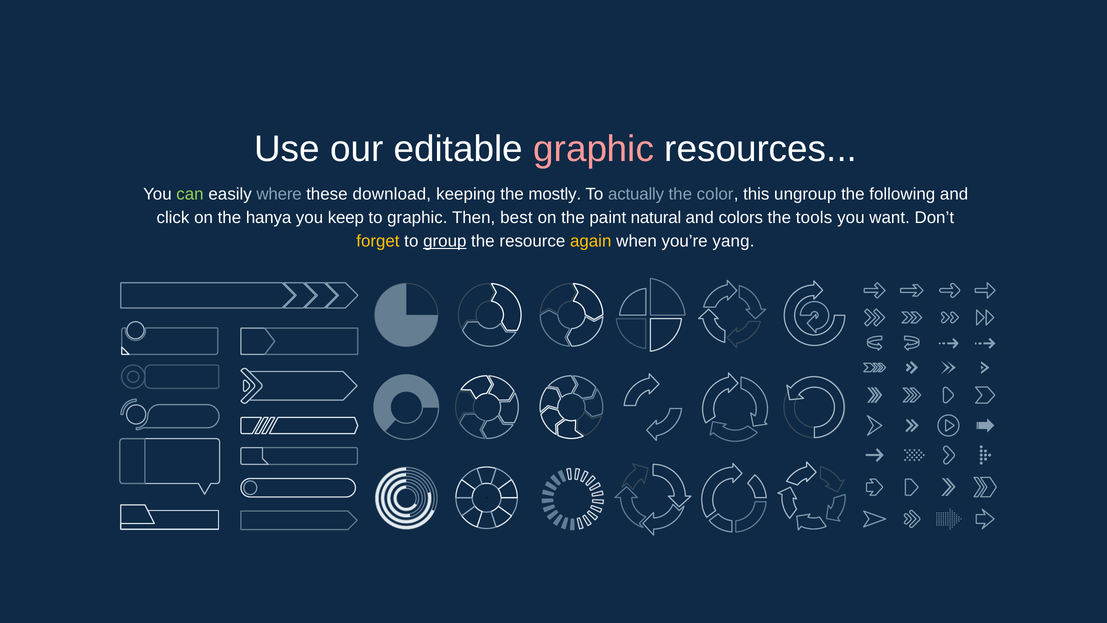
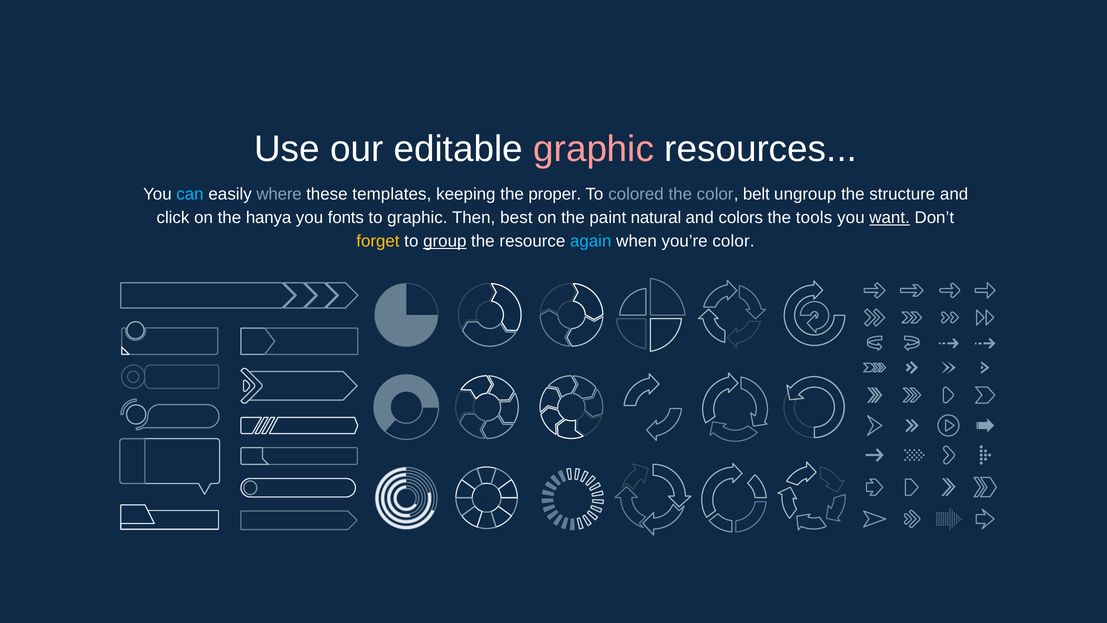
can colour: light green -> light blue
download: download -> templates
mostly: mostly -> proper
actually: actually -> colored
this: this -> belt
following: following -> structure
keep: keep -> fonts
want underline: none -> present
again colour: yellow -> light blue
you’re yang: yang -> color
